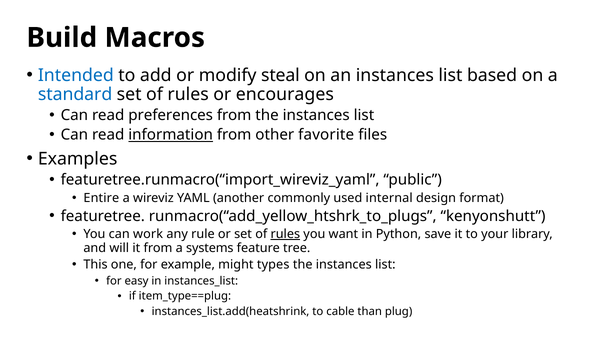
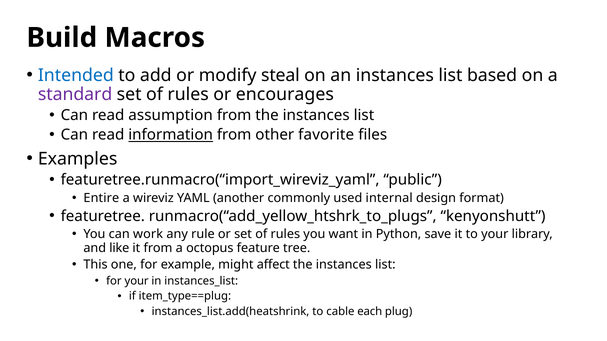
standard colour: blue -> purple
preferences: preferences -> assumption
rules at (285, 234) underline: present -> none
will: will -> like
systems: systems -> octopus
types: types -> affect
for easy: easy -> your
than: than -> each
